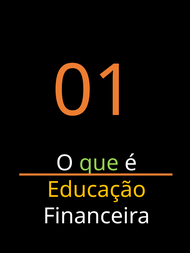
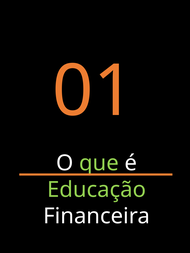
Educação colour: yellow -> light green
